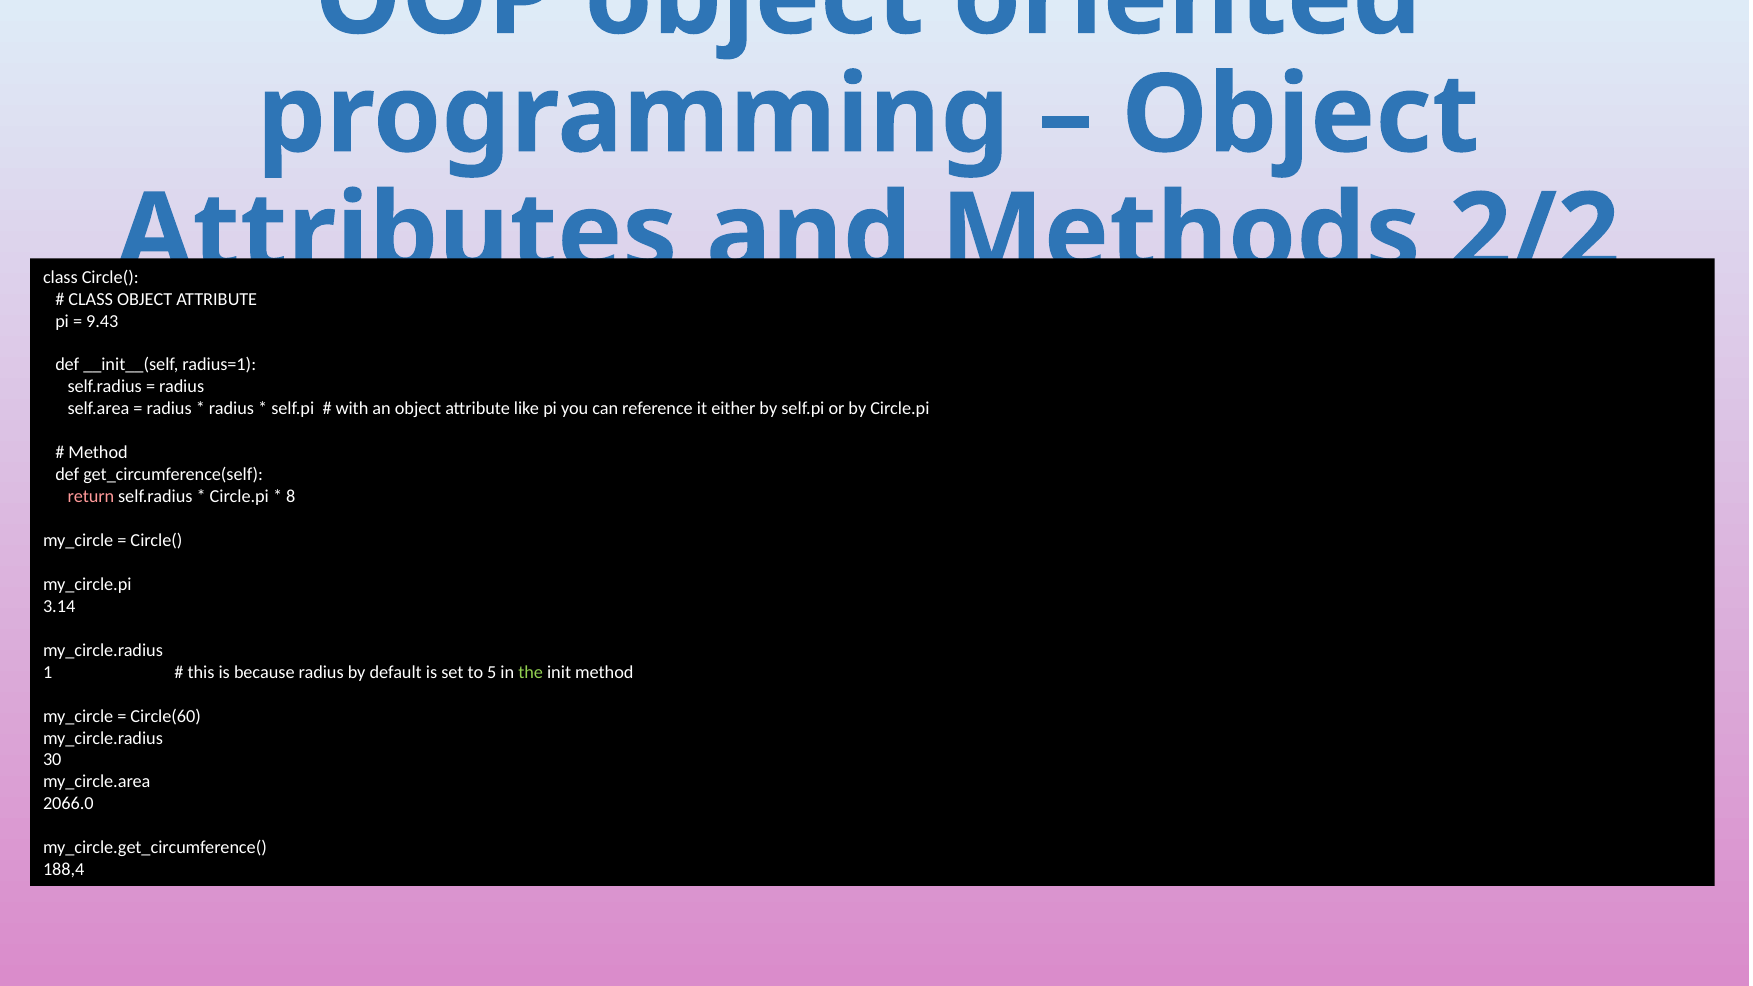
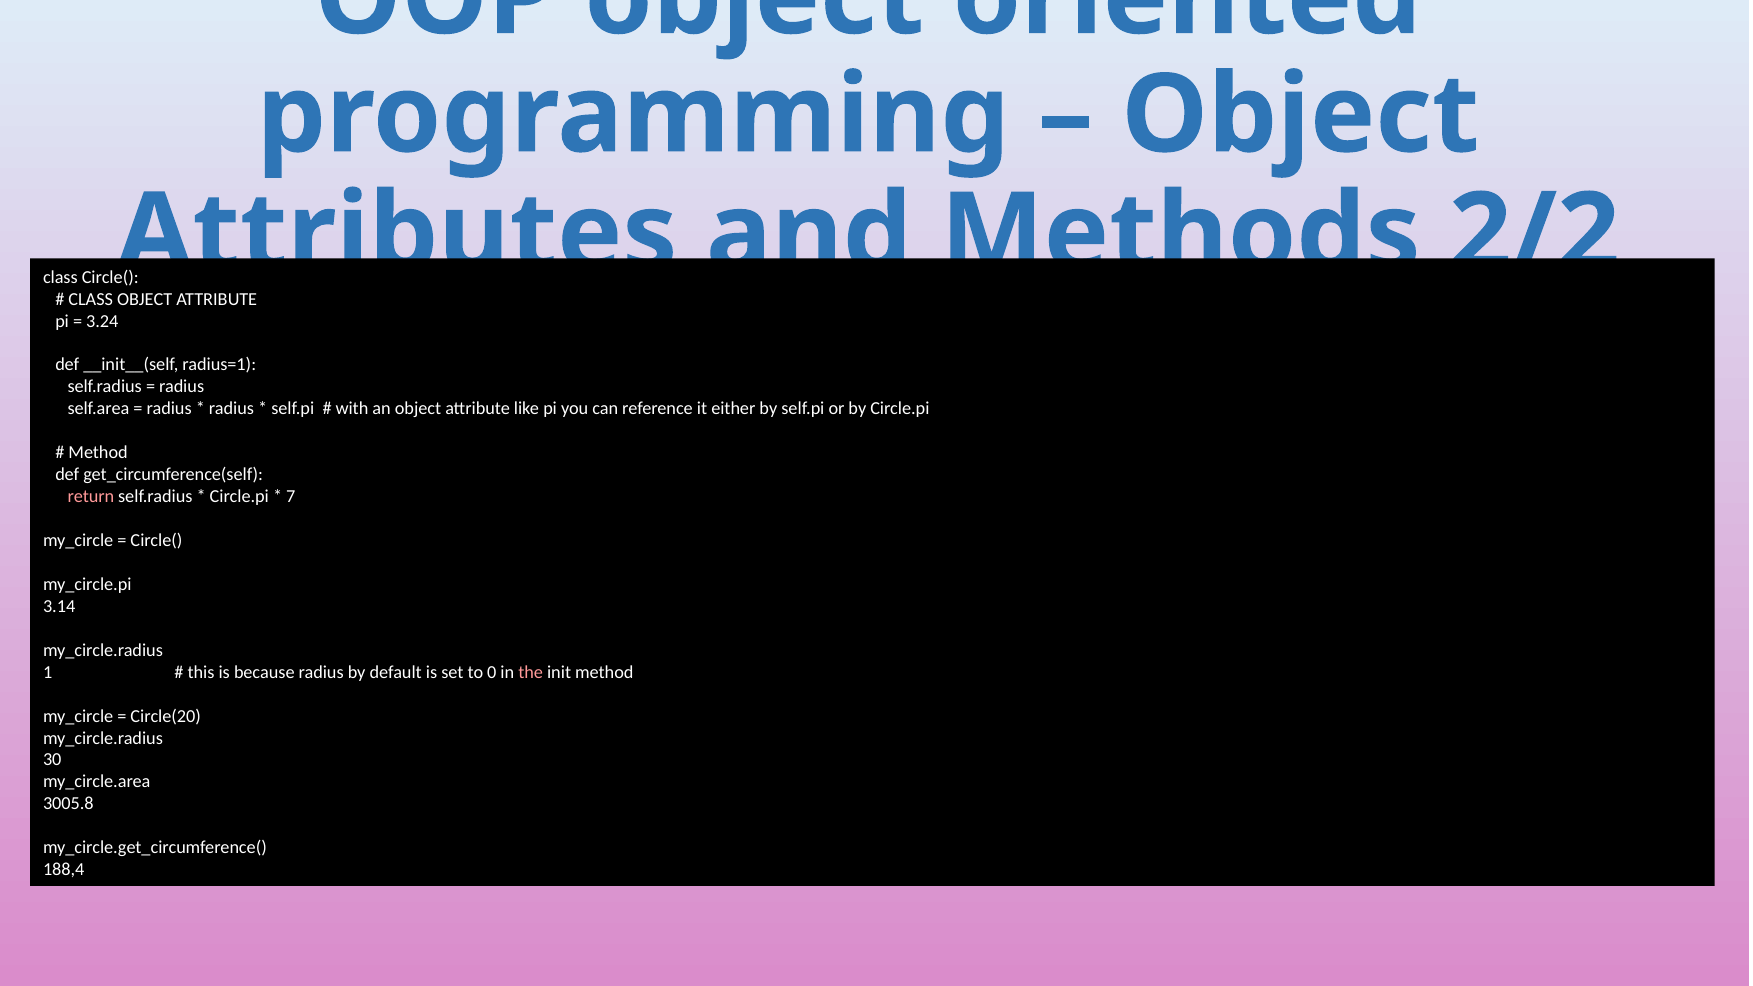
9.43: 9.43 -> 3.24
8: 8 -> 7
5: 5 -> 0
the colour: light green -> pink
Circle(60: Circle(60 -> Circle(20
2066.0: 2066.0 -> 3005.8
